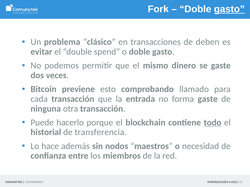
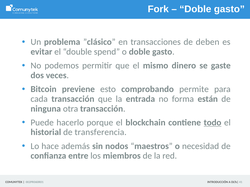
gasto at (229, 9) underline: present -> none
llamado: llamado -> permite
forma gaste: gaste -> están
